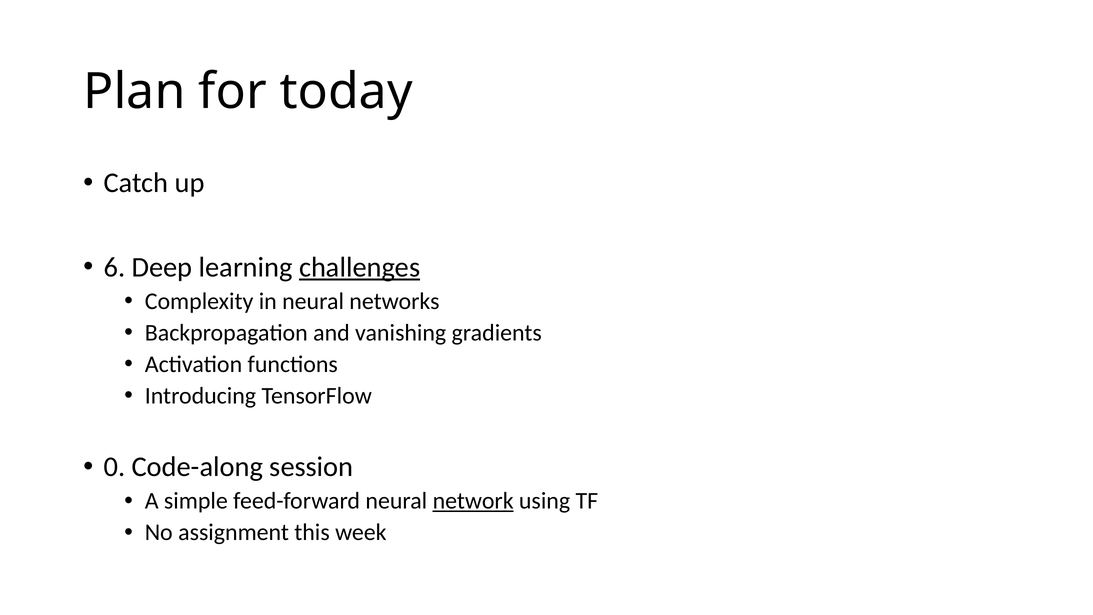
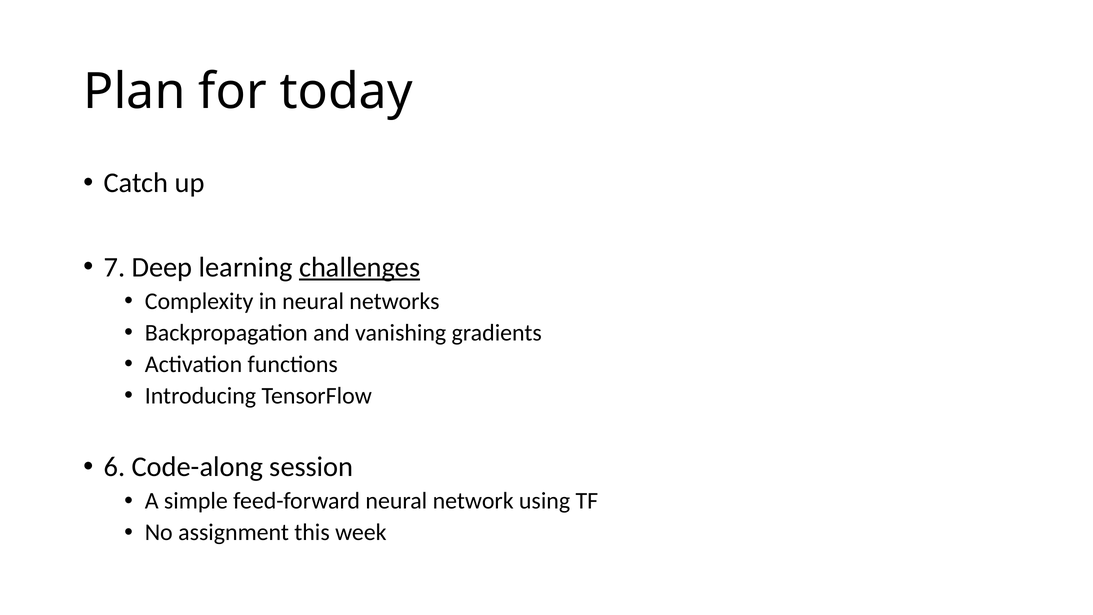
6: 6 -> 7
0: 0 -> 6
network underline: present -> none
